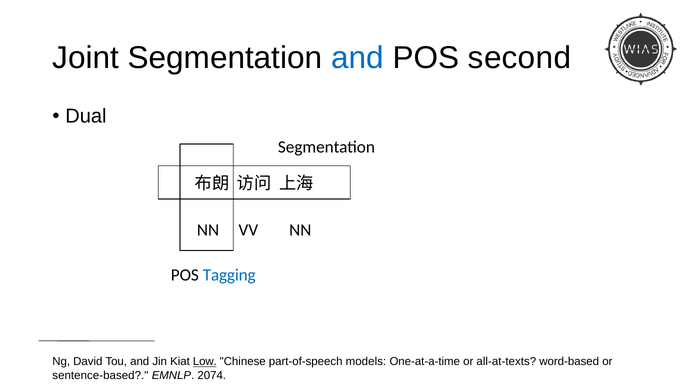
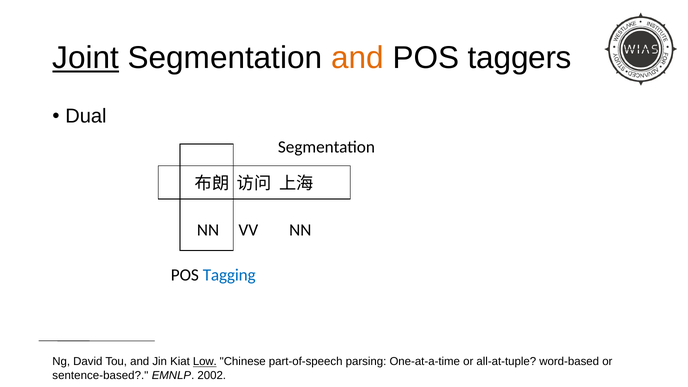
Joint underline: none -> present
and at (358, 58) colour: blue -> orange
second: second -> taggers
models: models -> parsing
all-at-texts: all-at-texts -> all-at-tuple
2074: 2074 -> 2002
